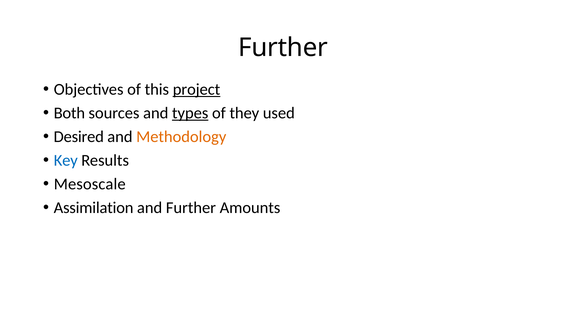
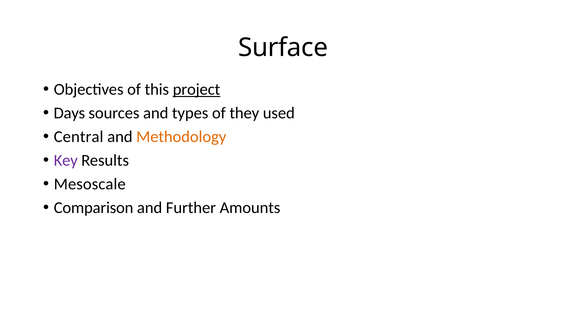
Further at (283, 48): Further -> Surface
Both: Both -> Days
types underline: present -> none
Desired: Desired -> Central
Key colour: blue -> purple
Assimilation: Assimilation -> Comparison
